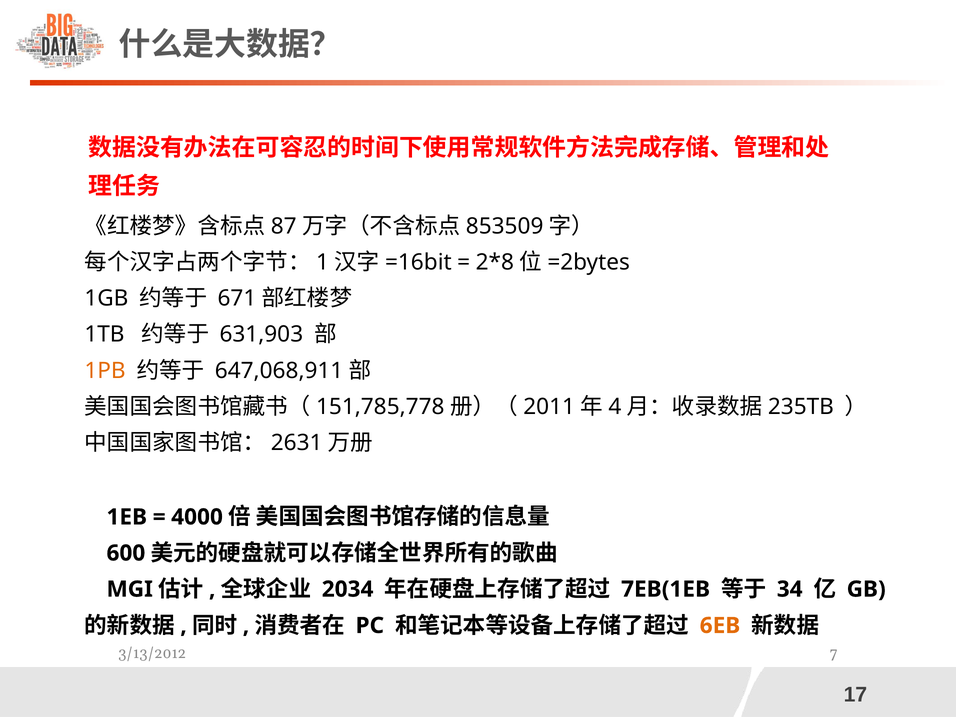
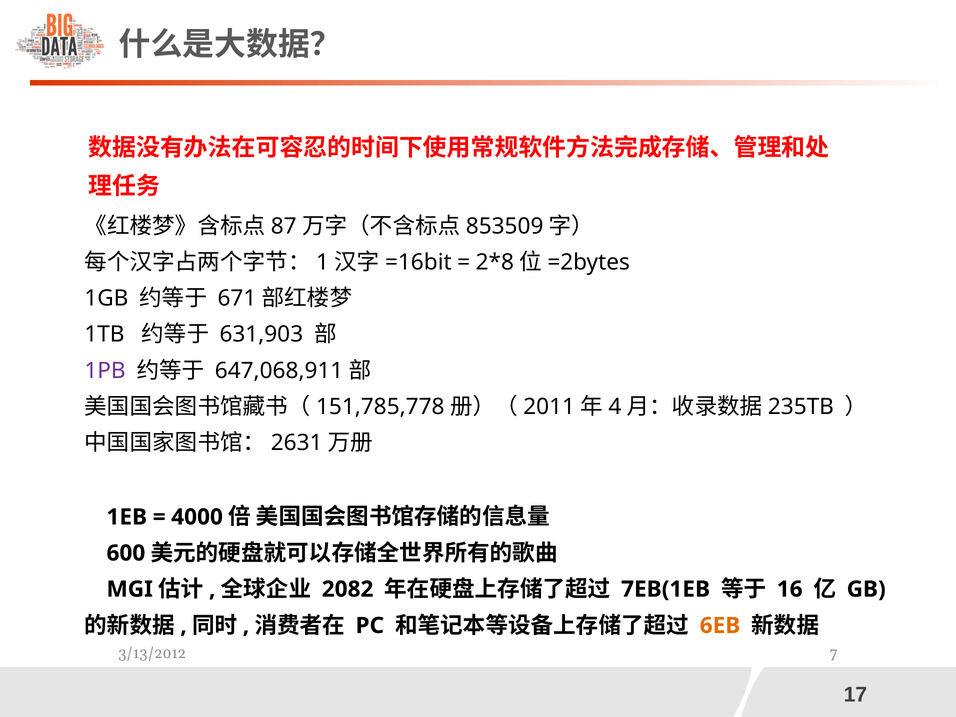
1PB colour: orange -> purple
2034: 2034 -> 2082
34: 34 -> 16
